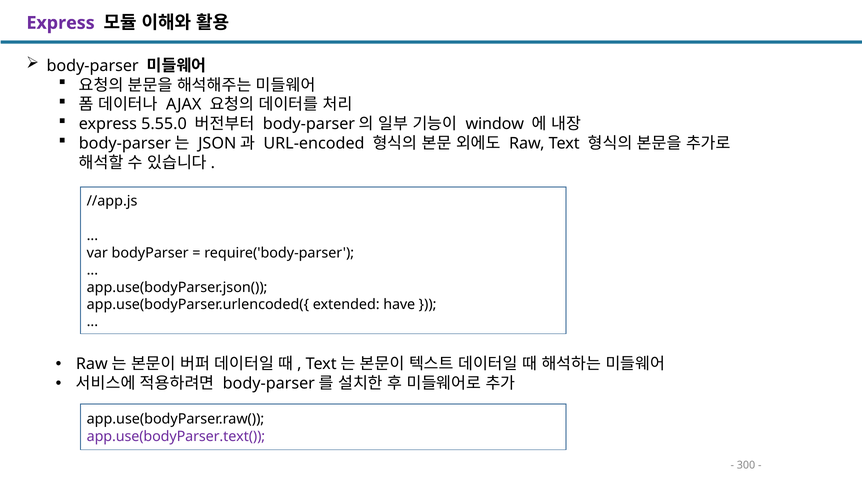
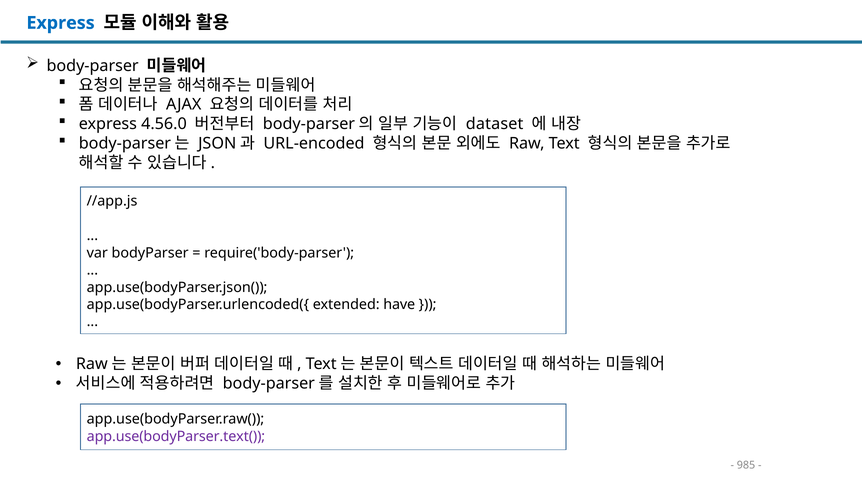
Express at (61, 23) colour: purple -> blue
5.55.0: 5.55.0 -> 4.56.0
window: window -> dataset
300: 300 -> 985
